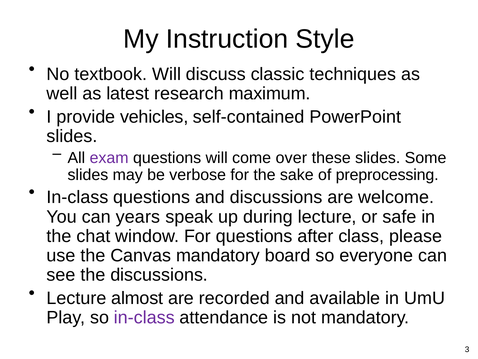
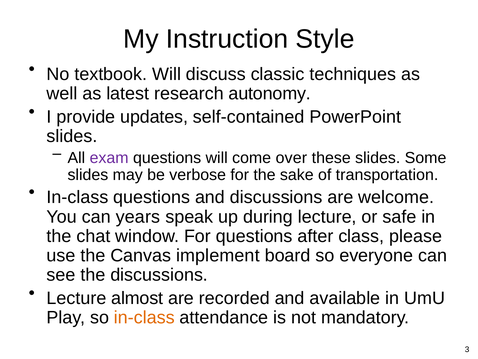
maximum: maximum -> autonomy
vehicles: vehicles -> updates
preprocessing: preprocessing -> transportation
Canvas mandatory: mandatory -> implement
in-class at (144, 317) colour: purple -> orange
